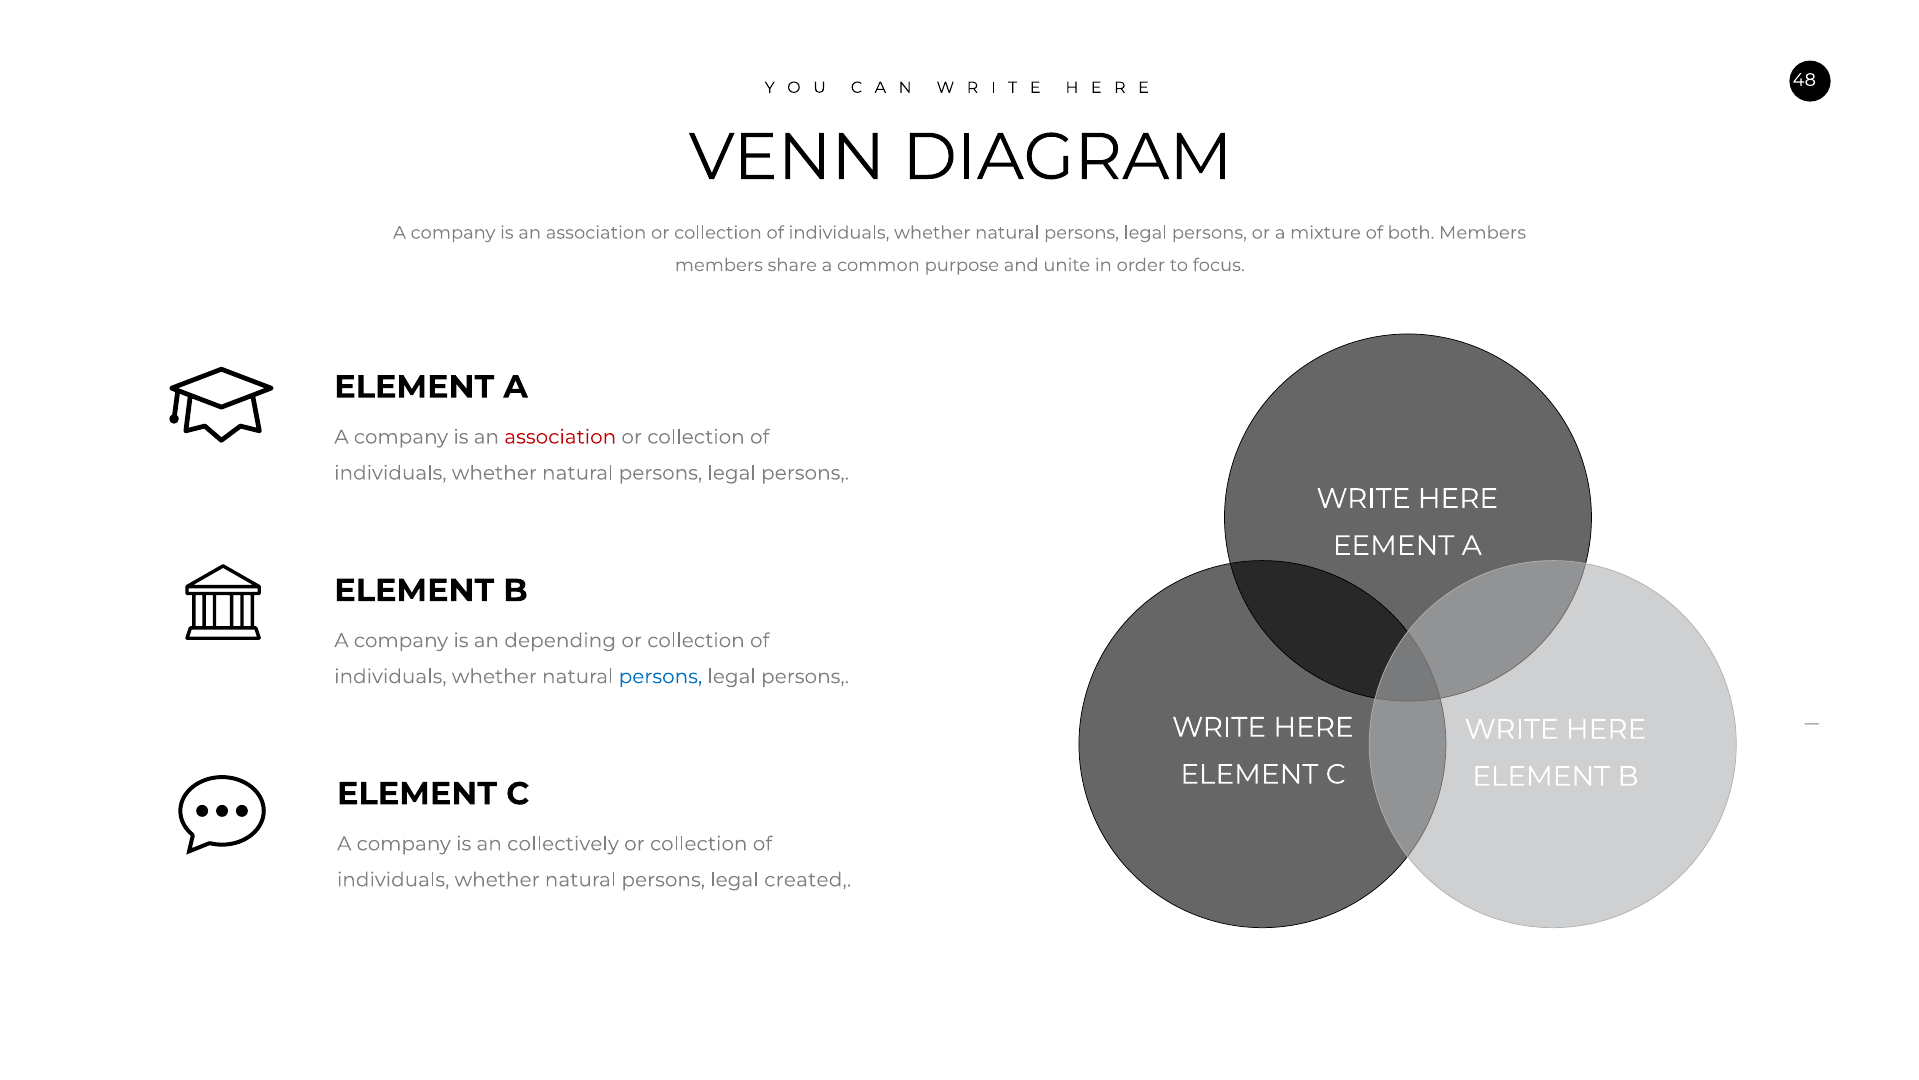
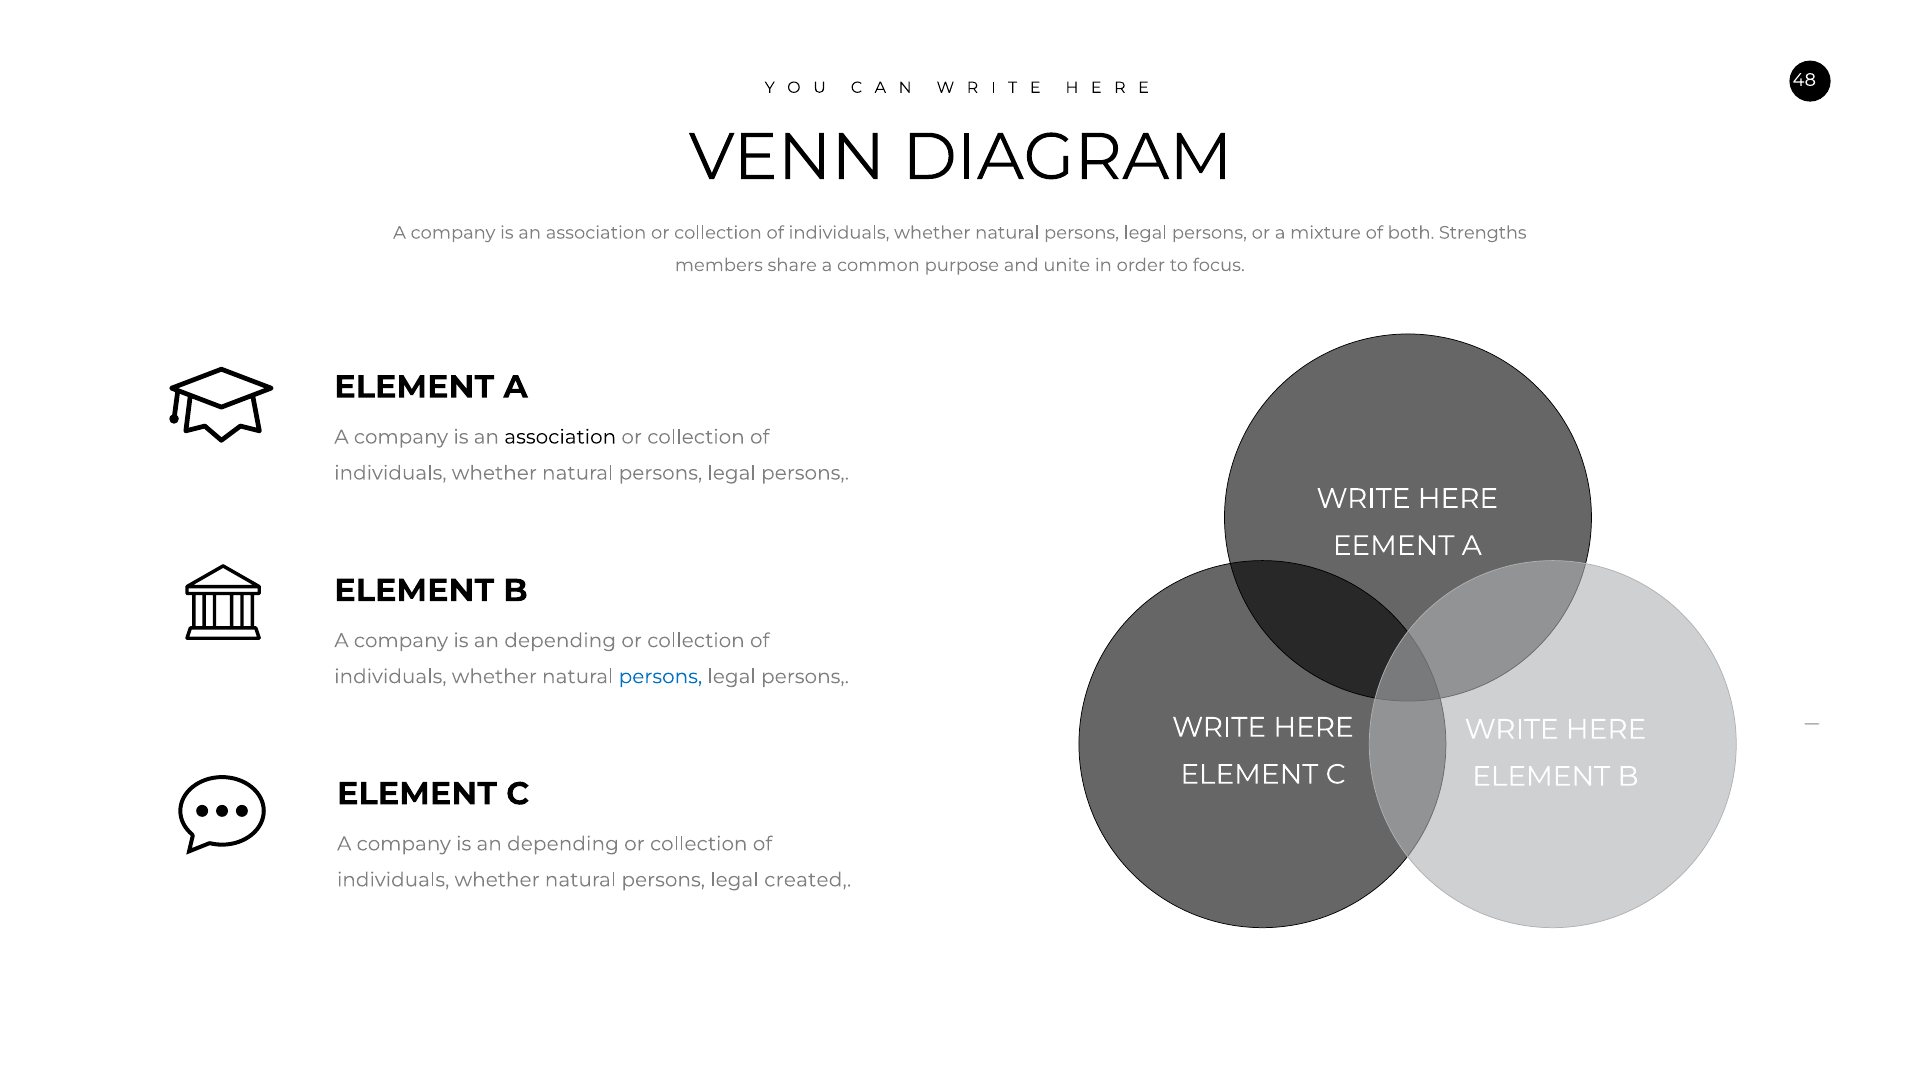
both Members: Members -> Strengths
association at (560, 437) colour: red -> black
collectively at (563, 844): collectively -> depending
